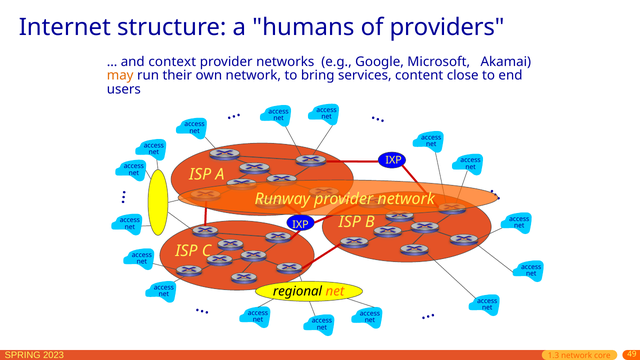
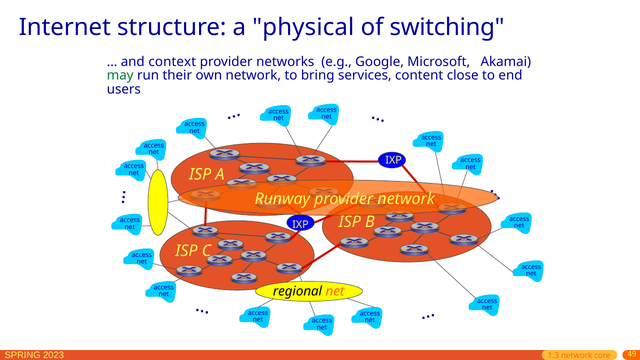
humans: humans -> physical
providers: providers -> switching
may colour: orange -> green
